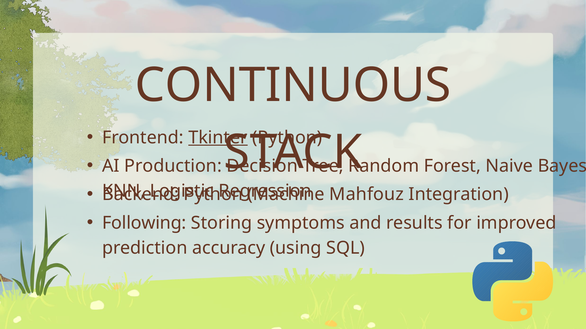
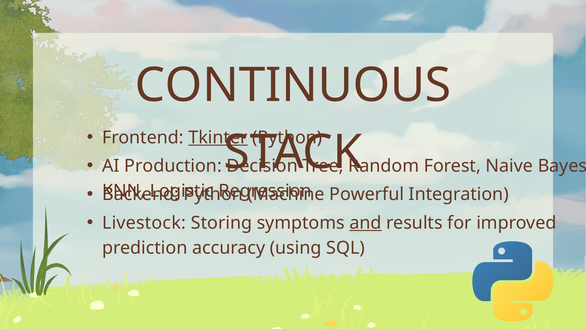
Mahfouz: Mahfouz -> Powerful
Following: Following -> Livestock
and underline: none -> present
